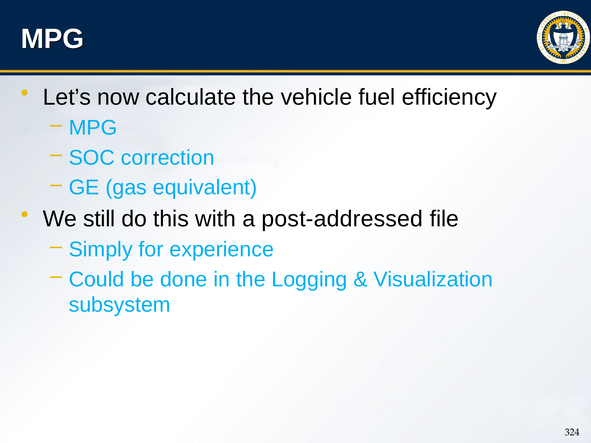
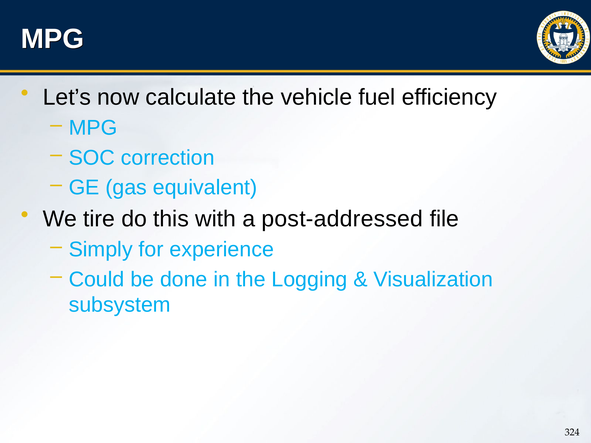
still: still -> tire
